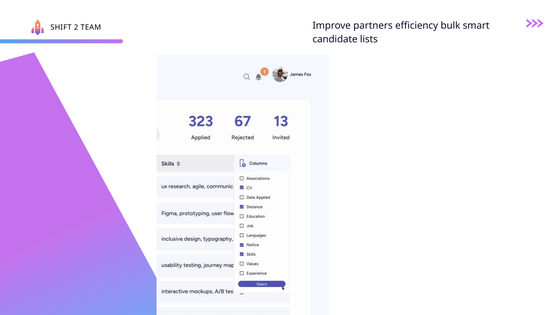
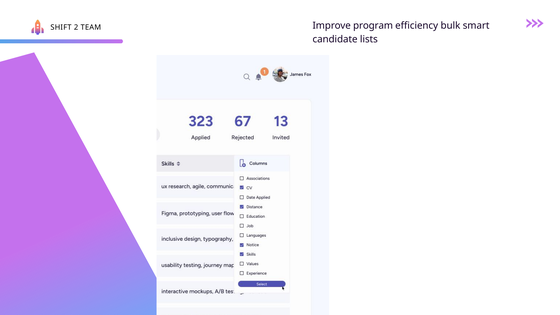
partners: partners -> program
